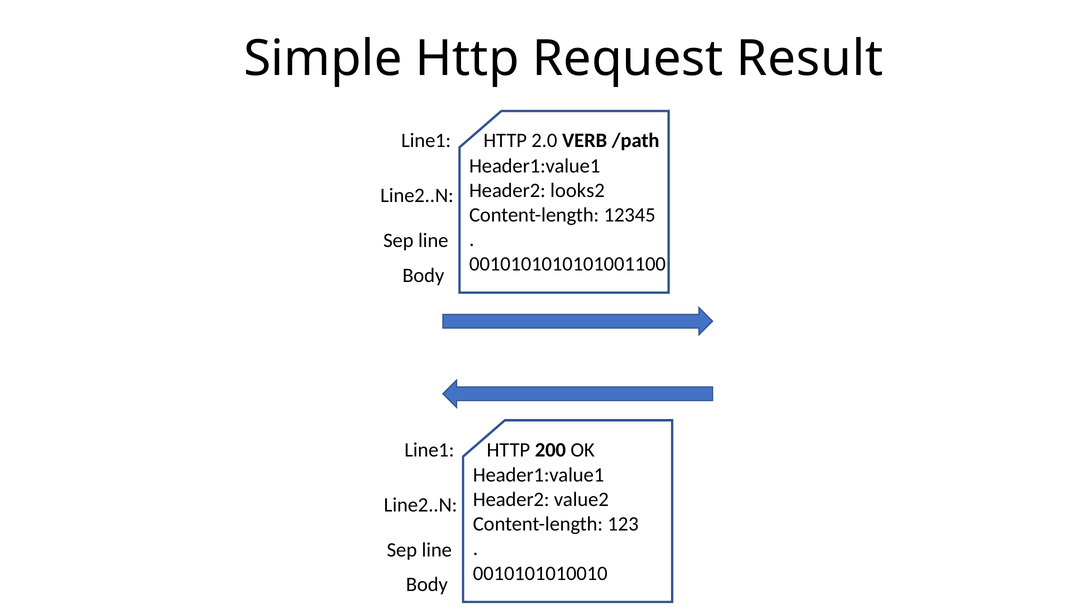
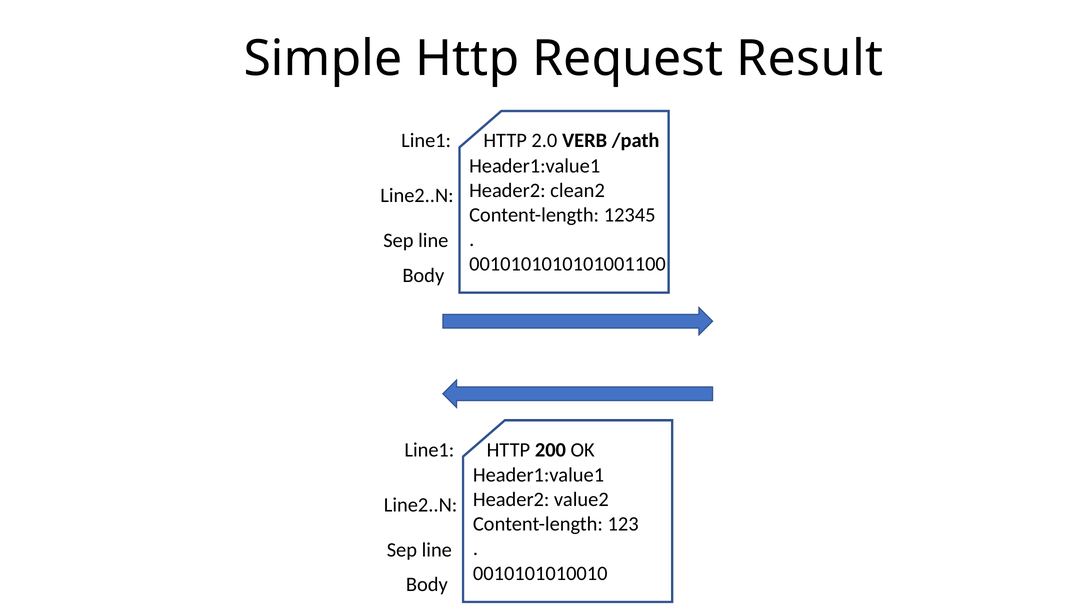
looks2: looks2 -> clean2
